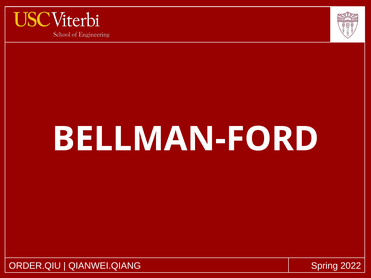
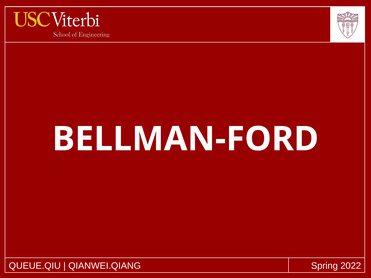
ORDER.QIU: ORDER.QIU -> QUEUE.QIU
